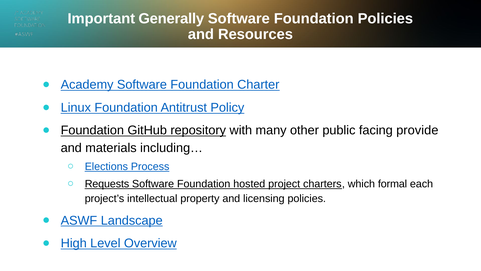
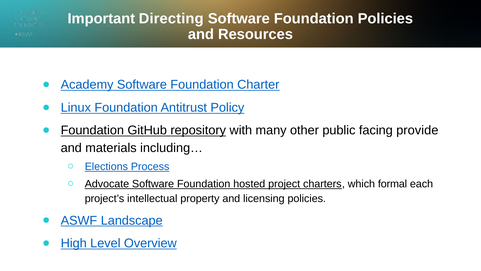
Generally: Generally -> Directing
Requests: Requests -> Advocate
